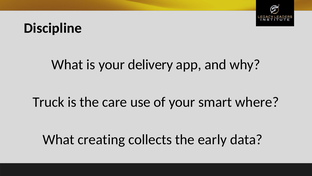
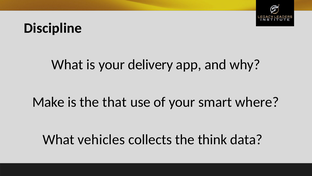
Truck: Truck -> Make
care: care -> that
creating: creating -> vehicles
early: early -> think
